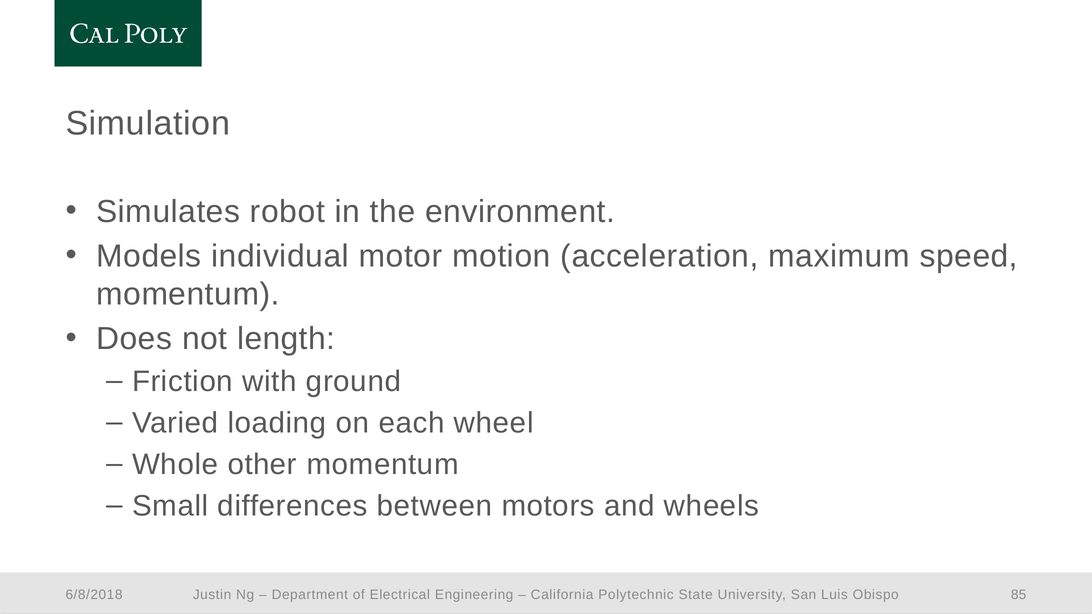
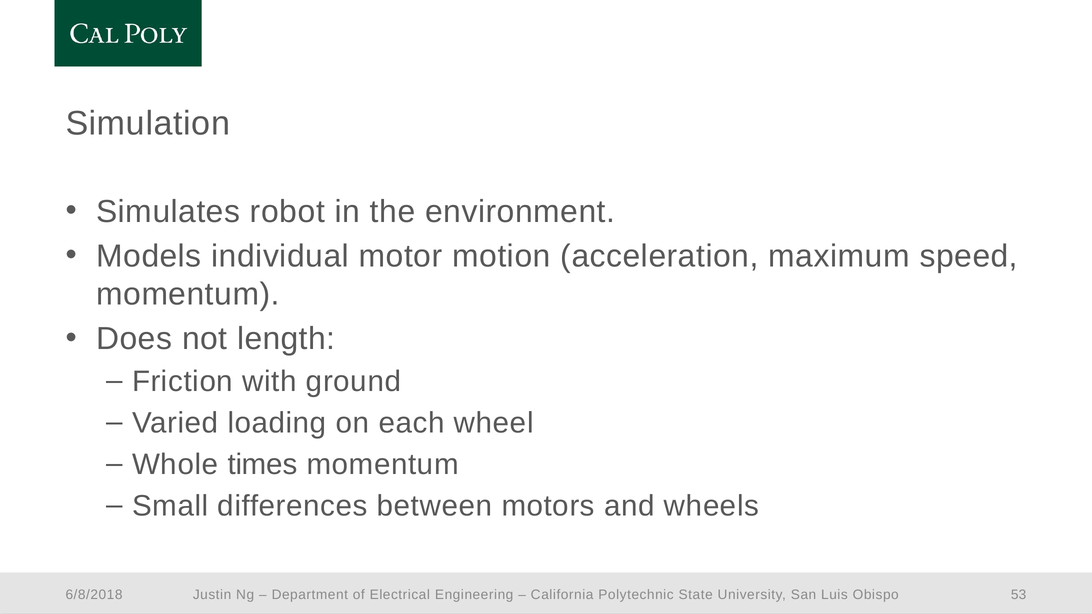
other: other -> times
85: 85 -> 53
